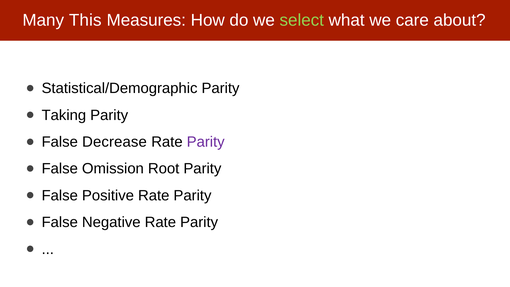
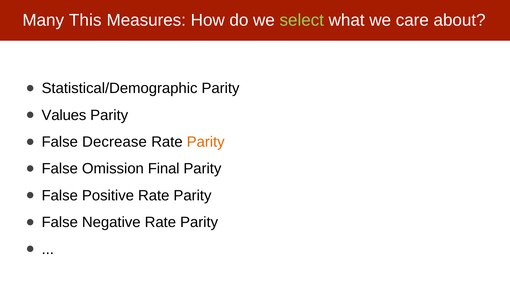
Taking: Taking -> Values
Parity at (206, 142) colour: purple -> orange
Root: Root -> Final
